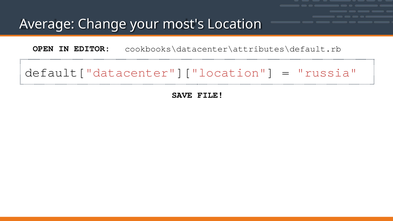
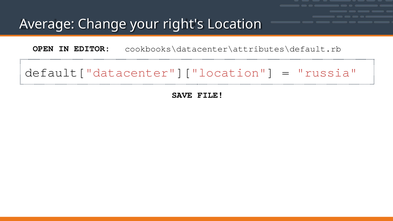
most's: most's -> right's
